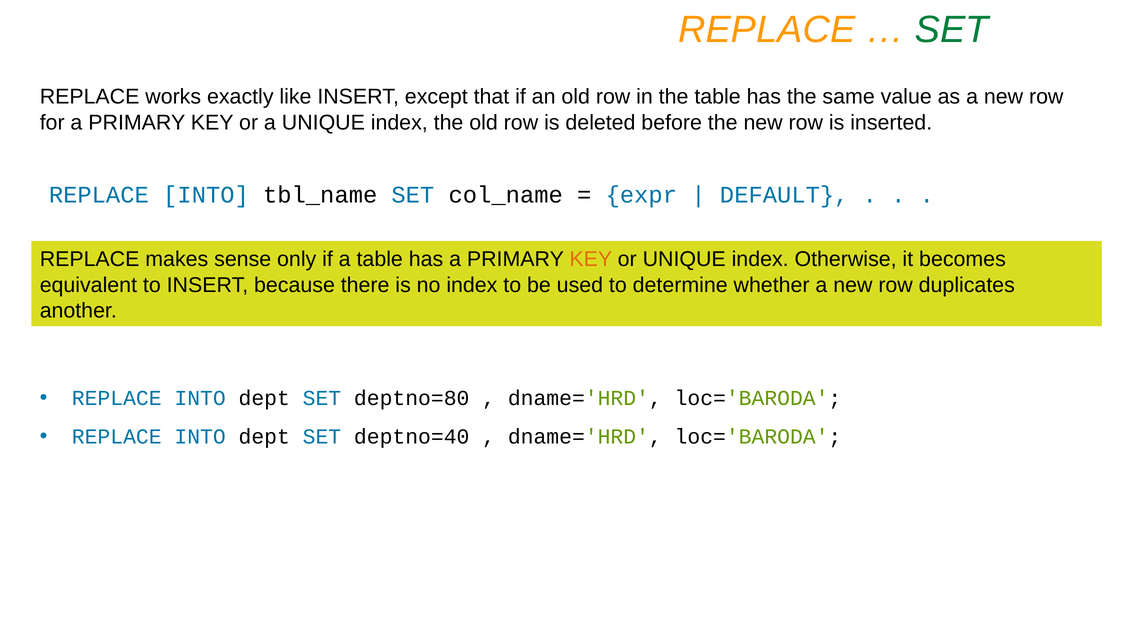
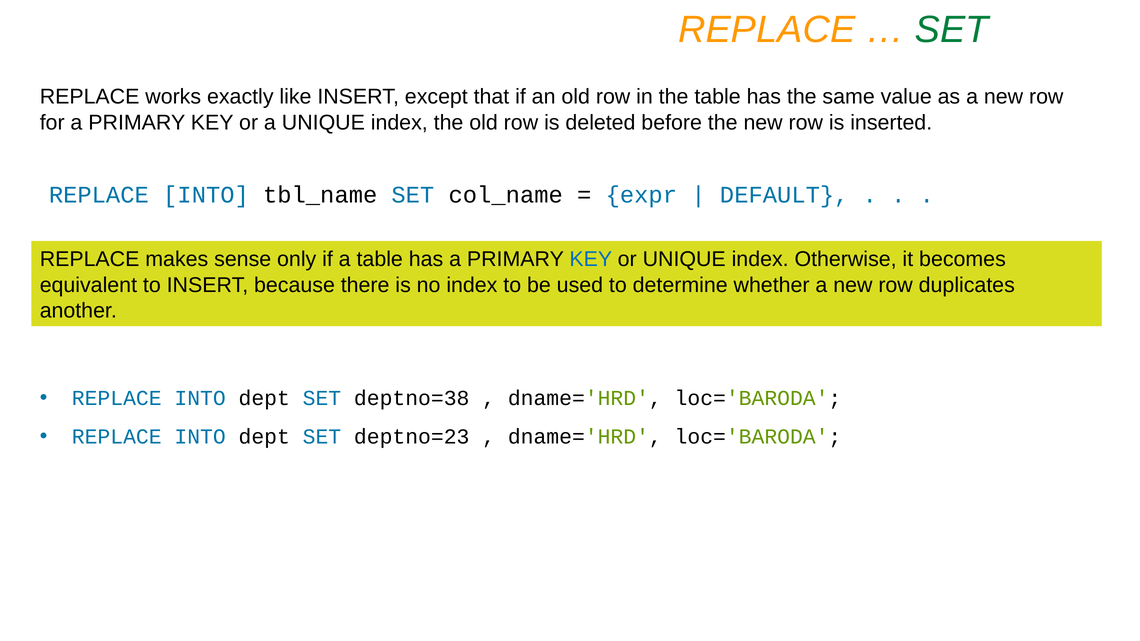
KEY at (591, 260) colour: orange -> blue
deptno=80: deptno=80 -> deptno=38
deptno=40: deptno=40 -> deptno=23
